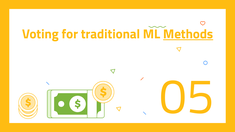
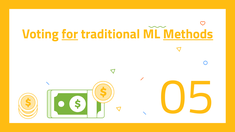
for underline: none -> present
